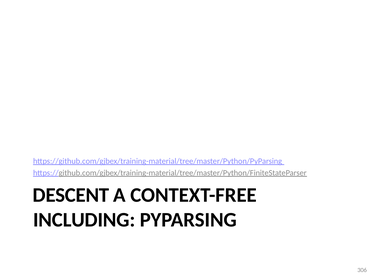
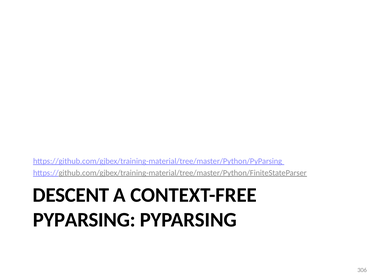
INCLUDING at (84, 220): INCLUDING -> PYPARSING
